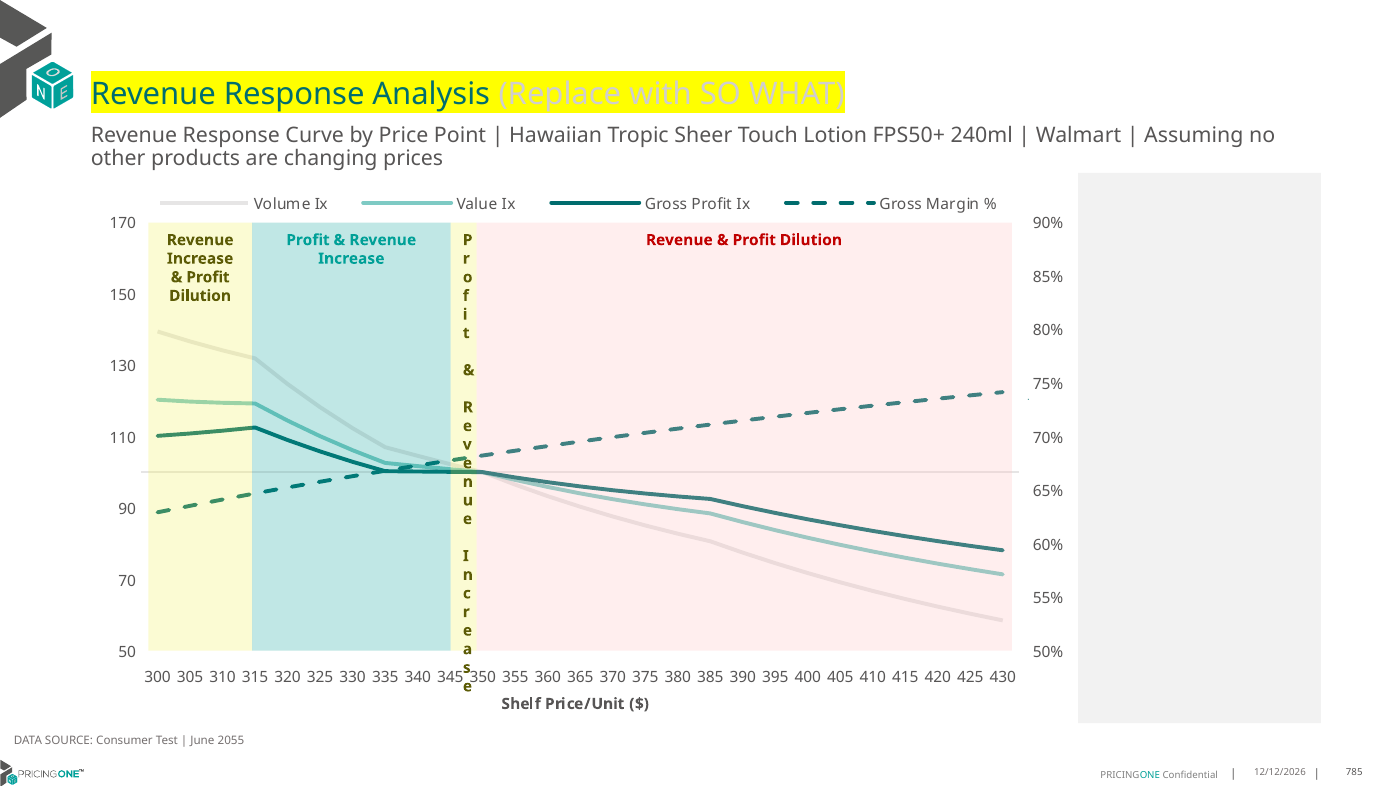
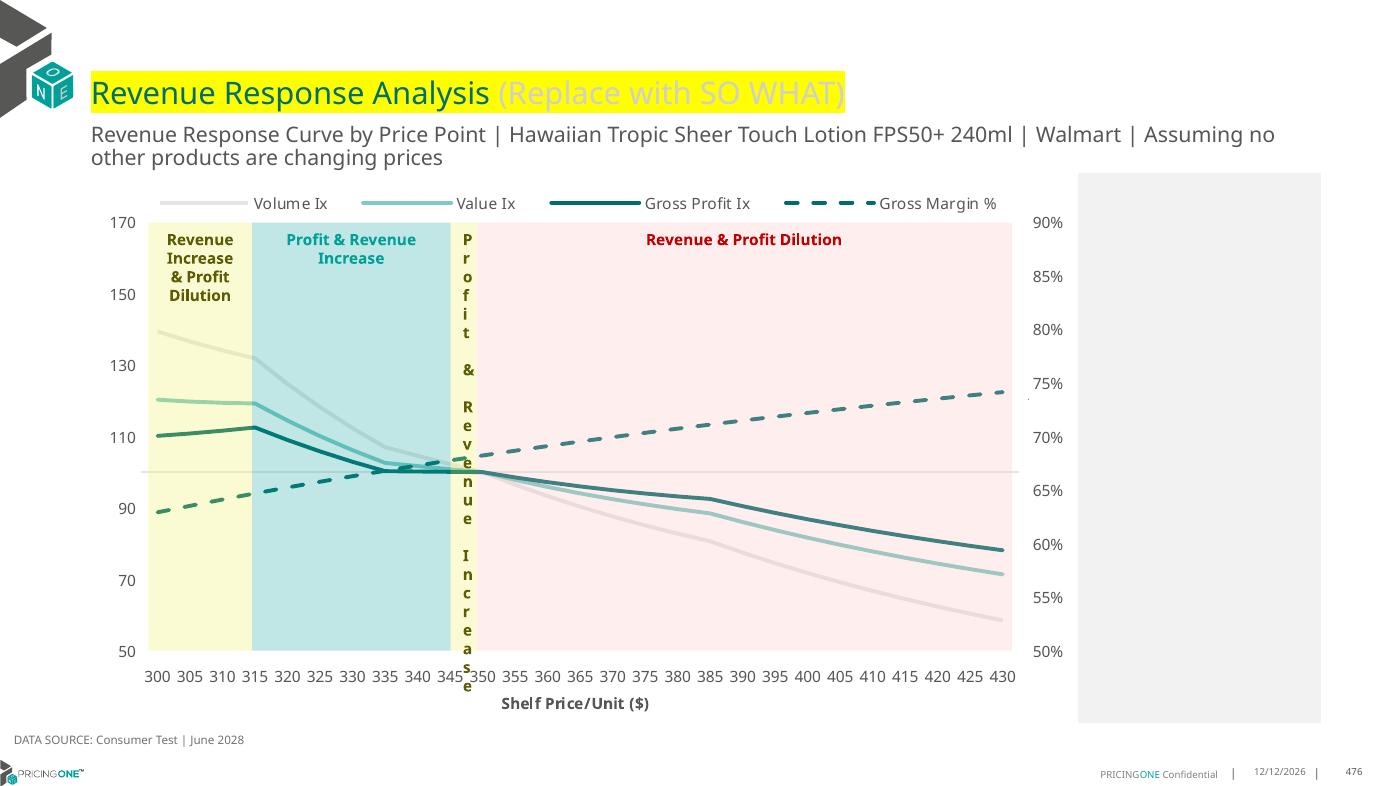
2055: 2055 -> 2028
785: 785 -> 476
